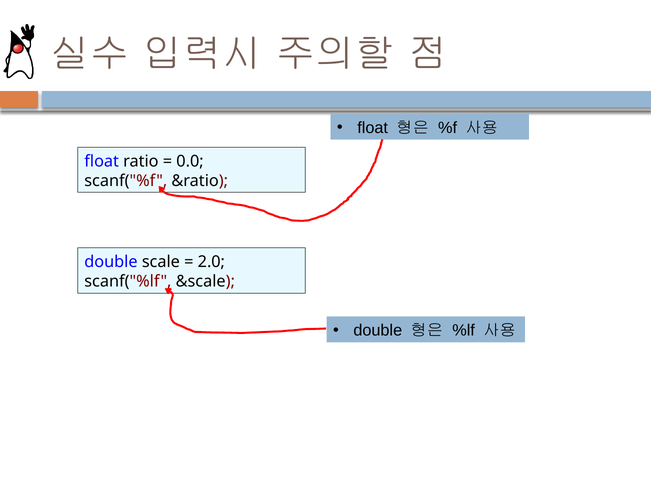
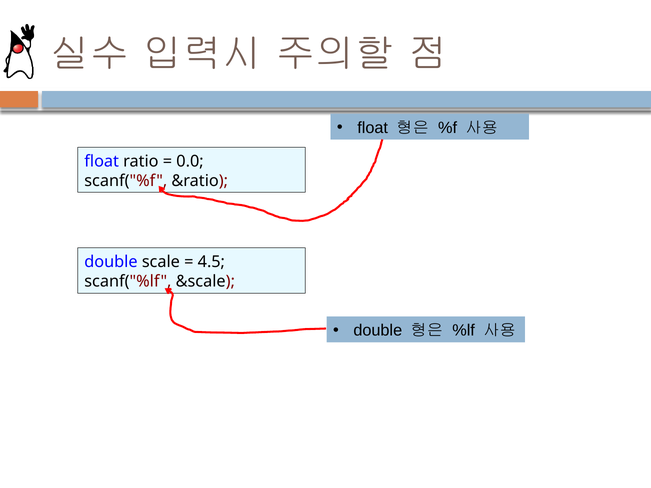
2.0: 2.0 -> 4.5
